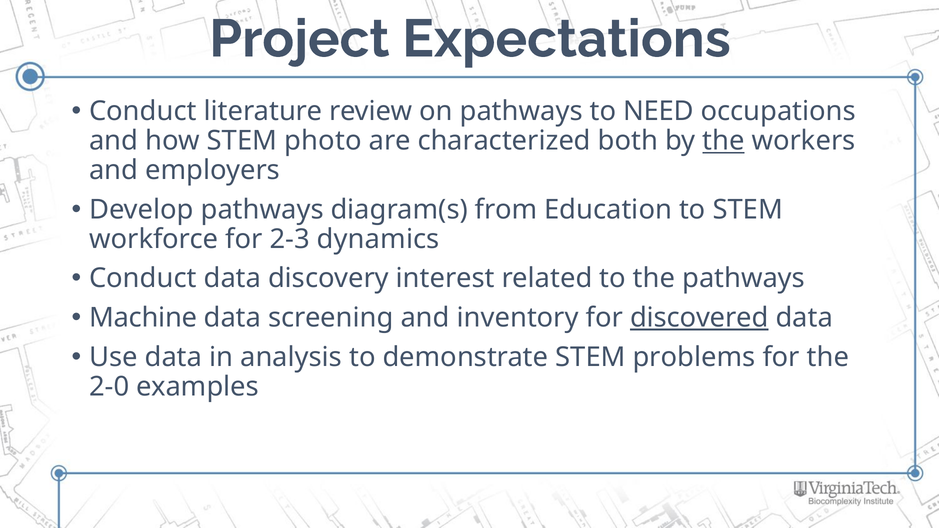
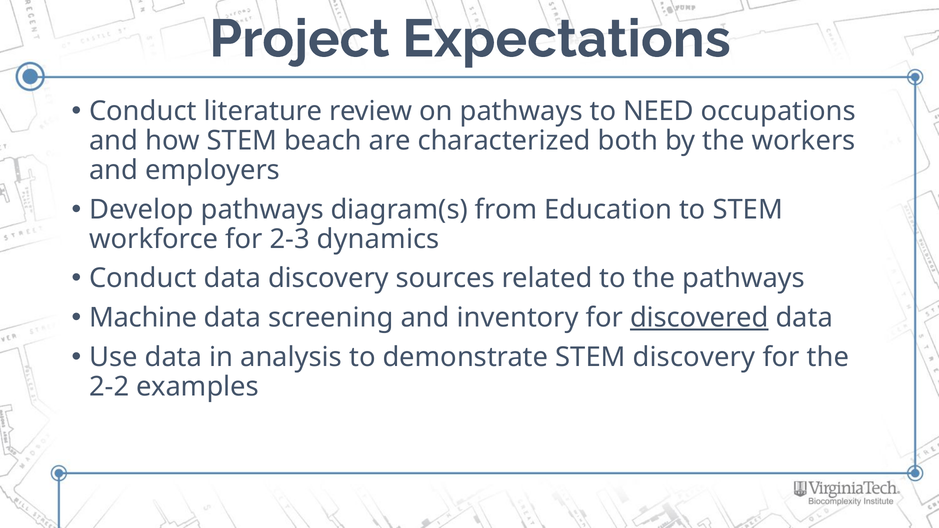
photo: photo -> beach
the at (723, 141) underline: present -> none
interest: interest -> sources
STEM problems: problems -> discovery
2-0: 2-0 -> 2-2
